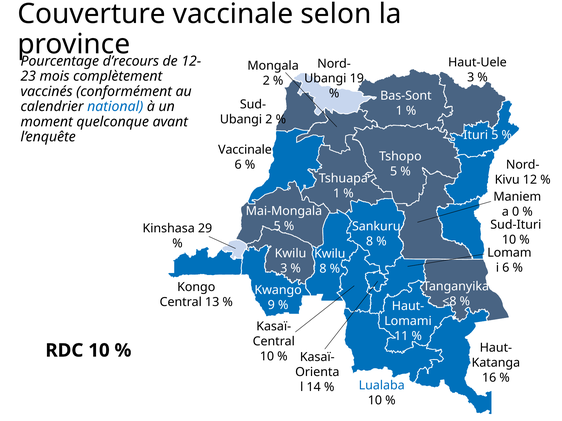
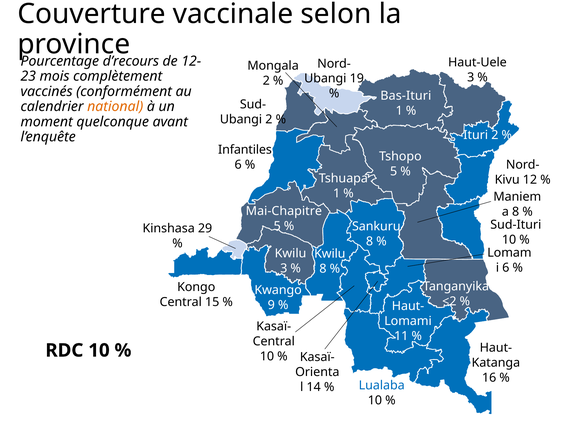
Bas-Sont: Bas-Sont -> Bas-Ituri
national colour: blue -> orange
Ituri 5: 5 -> 2
Vaccinale at (245, 150): Vaccinale -> Infantiles
Mai-Mongala: Mai-Mongala -> Mai-Chapitre
0 at (516, 212): 0 -> 8
<8: <8 -> <2
13: 13 -> 15
